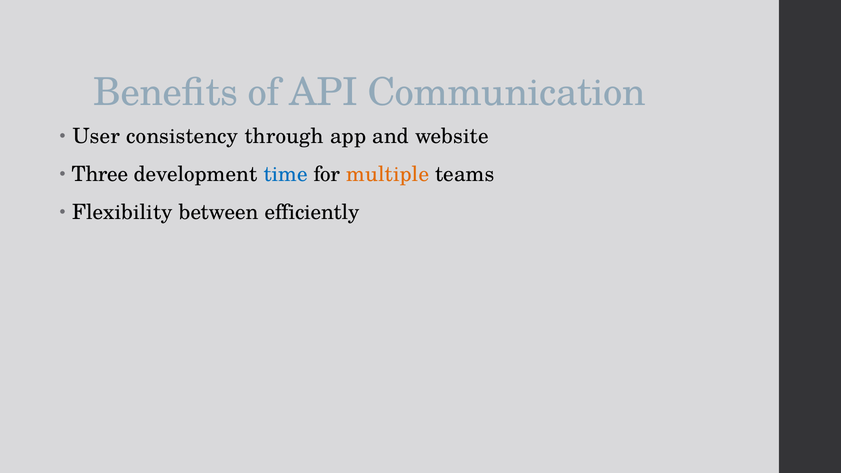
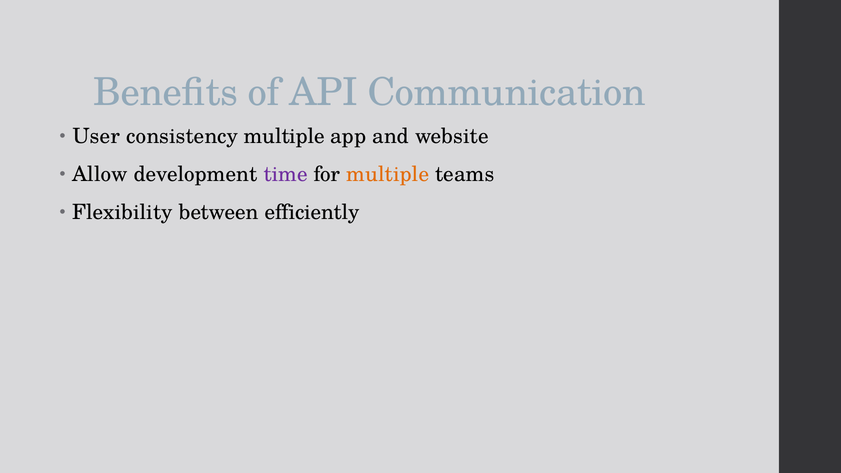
consistency through: through -> multiple
Three: Three -> Allow
time colour: blue -> purple
